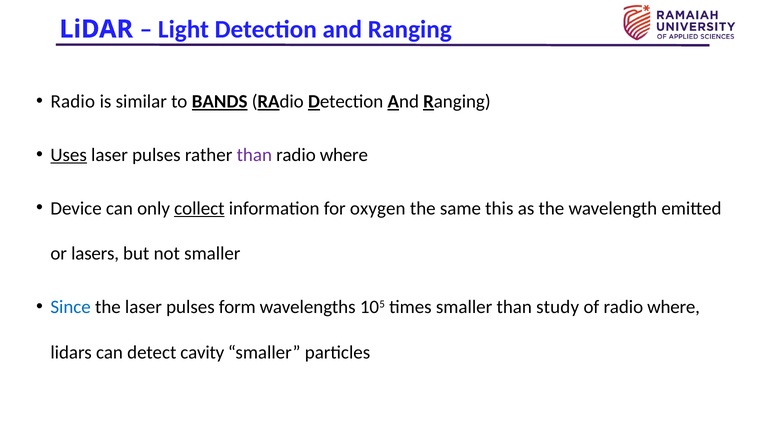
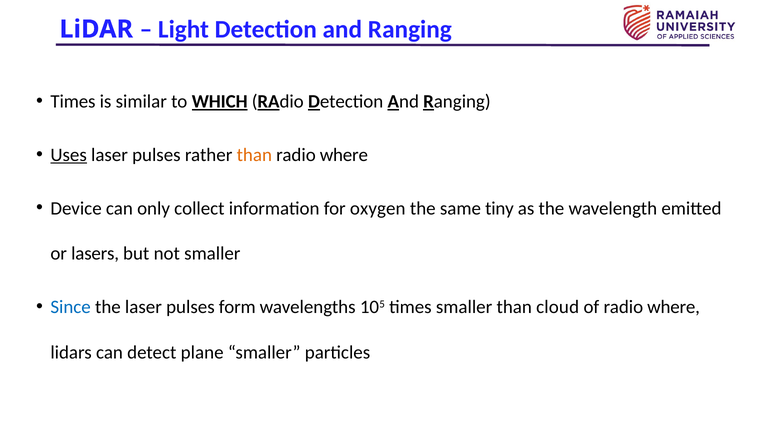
Radio at (73, 102): Radio -> Times
BANDS: BANDS -> WHICH
than at (254, 155) colour: purple -> orange
collect underline: present -> none
this: this -> tiny
study: study -> cloud
cavity: cavity -> plane
